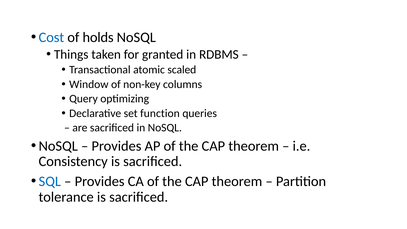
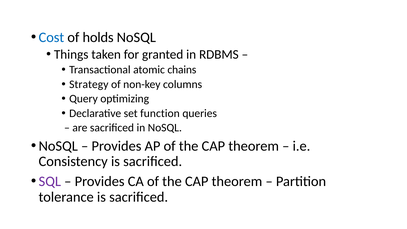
scaled: scaled -> chains
Window: Window -> Strategy
SQL colour: blue -> purple
